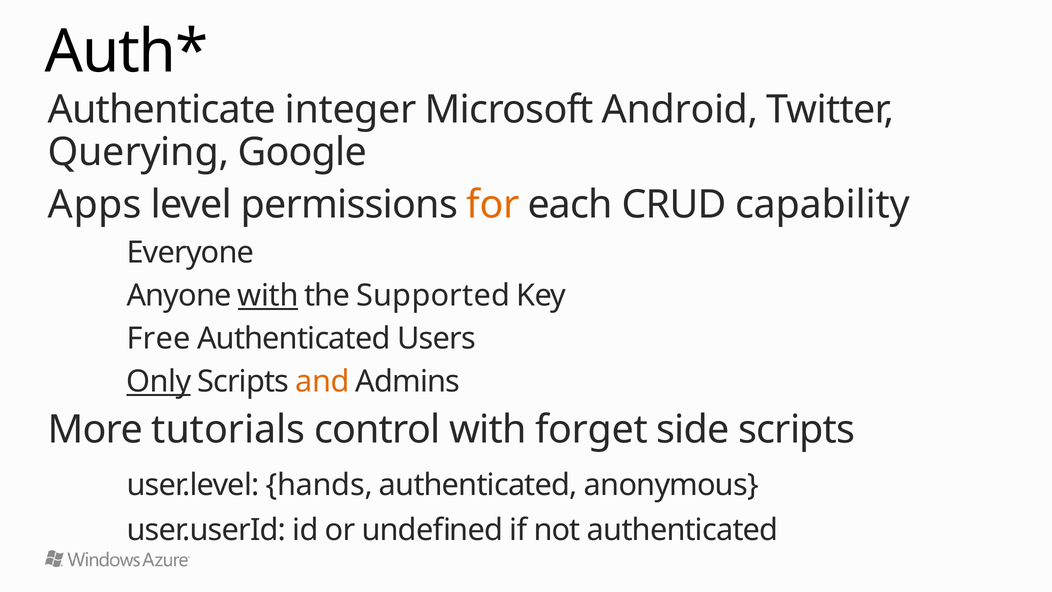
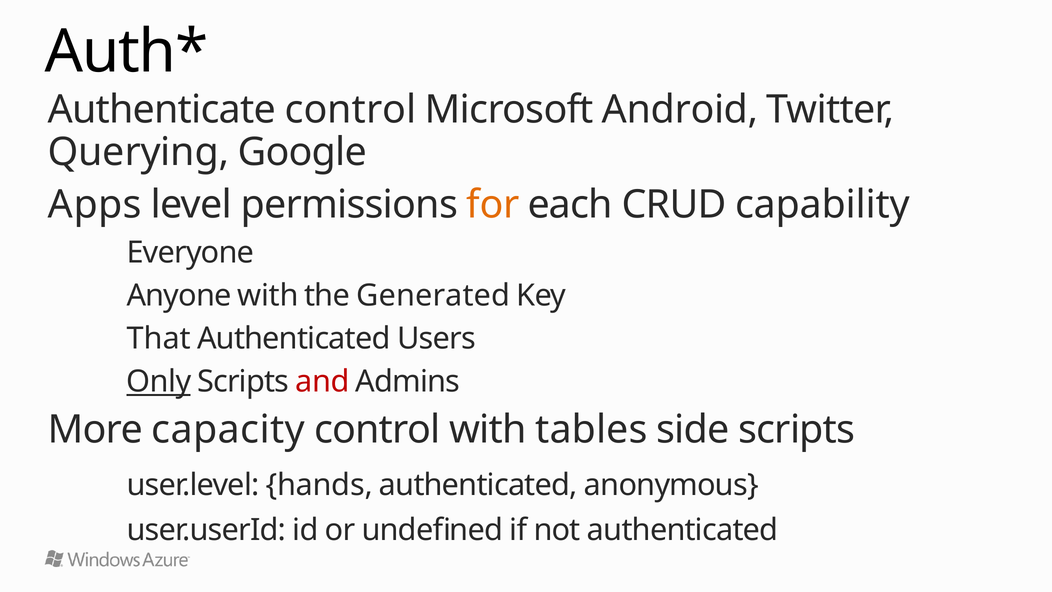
Authenticate integer: integer -> control
with at (268, 296) underline: present -> none
Supported: Supported -> Generated
Free: Free -> That
and colour: orange -> red
tutorials: tutorials -> capacity
forget: forget -> tables
